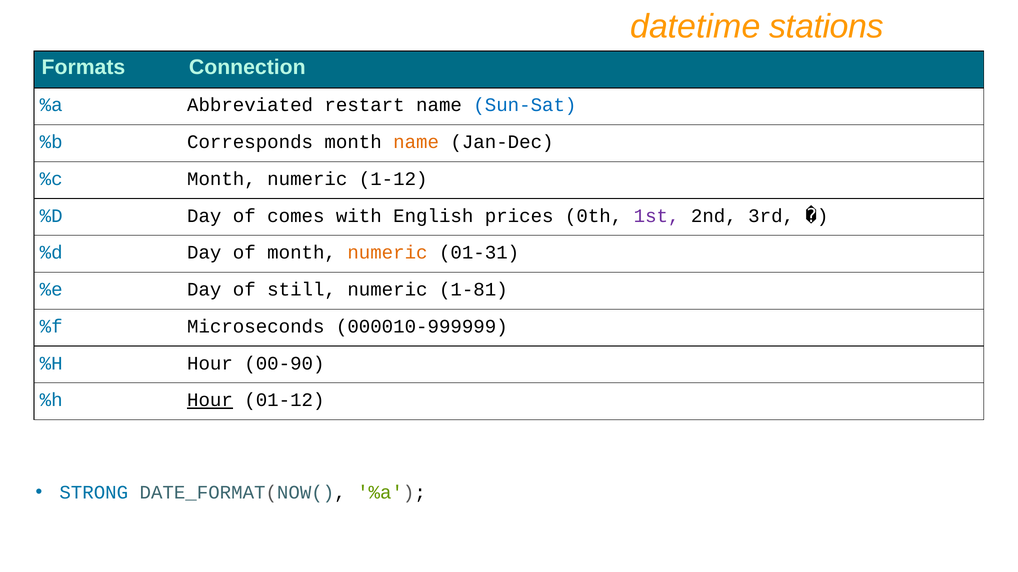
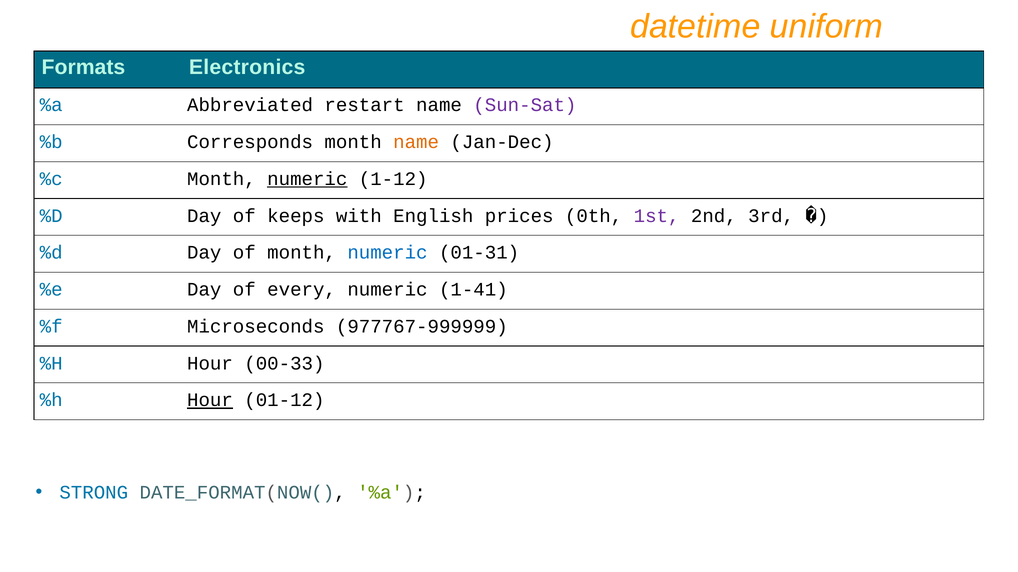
stations: stations -> uniform
Connection: Connection -> Electronics
Sun-Sat colour: blue -> purple
numeric at (307, 179) underline: none -> present
comes: comes -> keeps
numeric at (387, 253) colour: orange -> blue
still: still -> every
1-81: 1-81 -> 1-41
000010-999999: 000010-999999 -> 977767-999999
00-90: 00-90 -> 00-33
